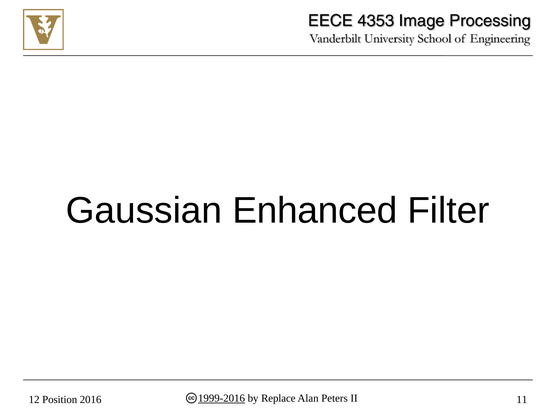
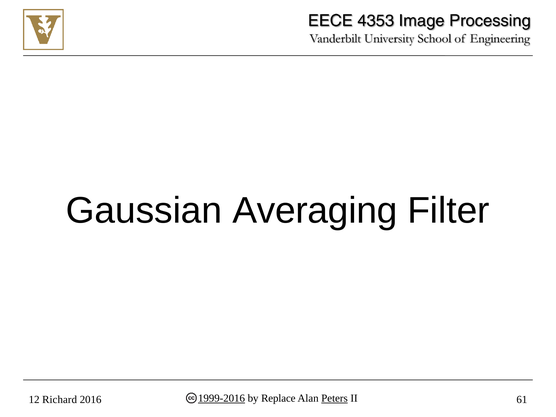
Enhanced: Enhanced -> Averaging
Position: Position -> Richard
Peters underline: none -> present
11: 11 -> 61
